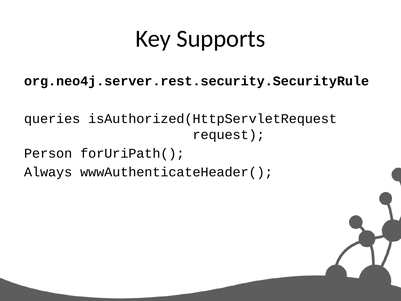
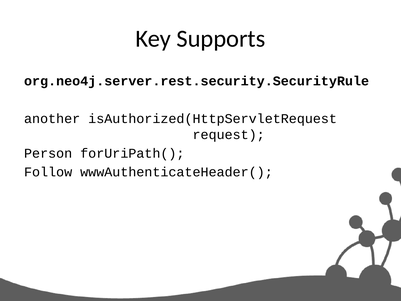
queries: queries -> another
Always: Always -> Follow
